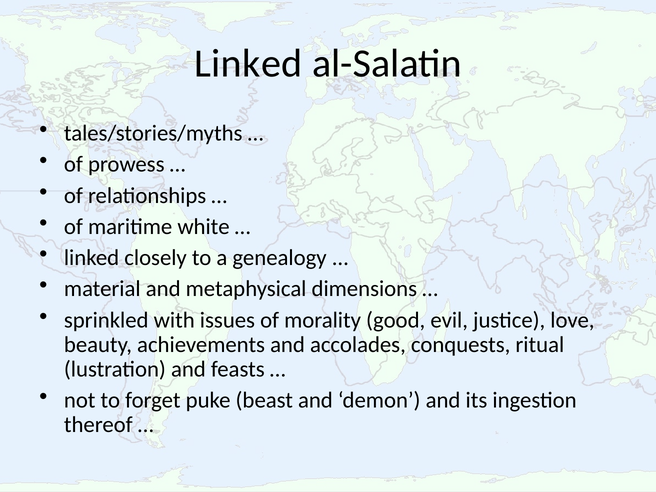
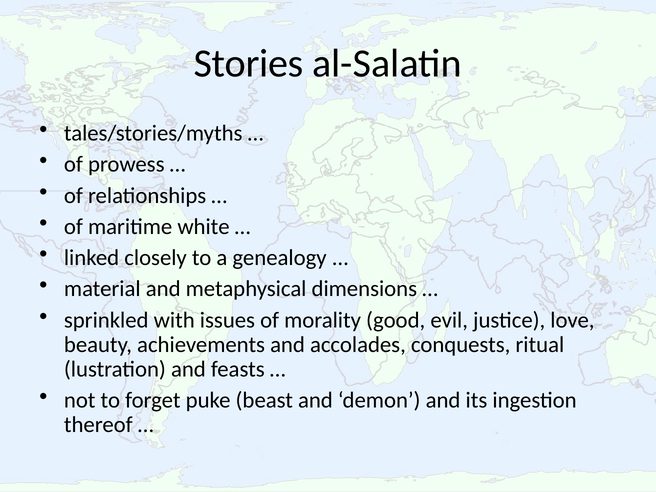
Linked at (248, 64): Linked -> Stories
